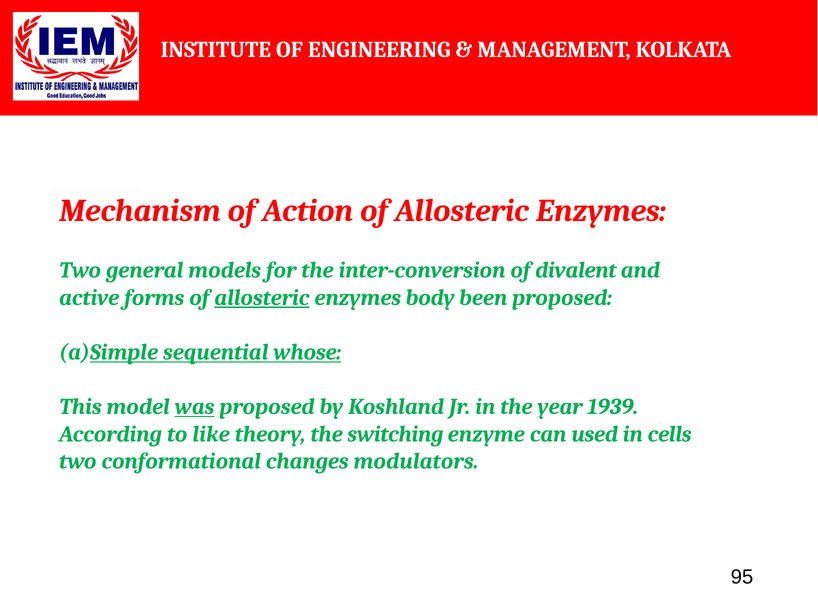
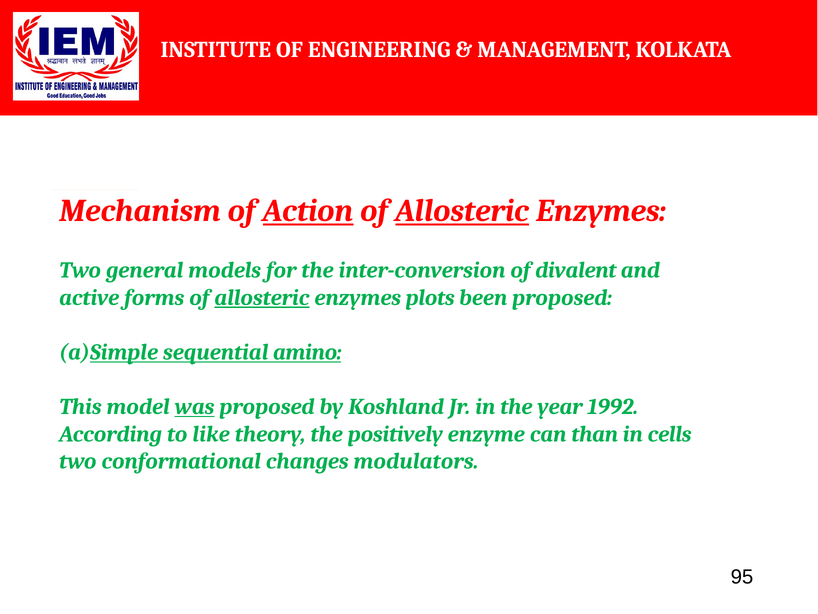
Action underline: none -> present
Allosteric at (462, 211) underline: none -> present
body: body -> plots
whose: whose -> amino
1939: 1939 -> 1992
switching: switching -> positively
used: used -> than
